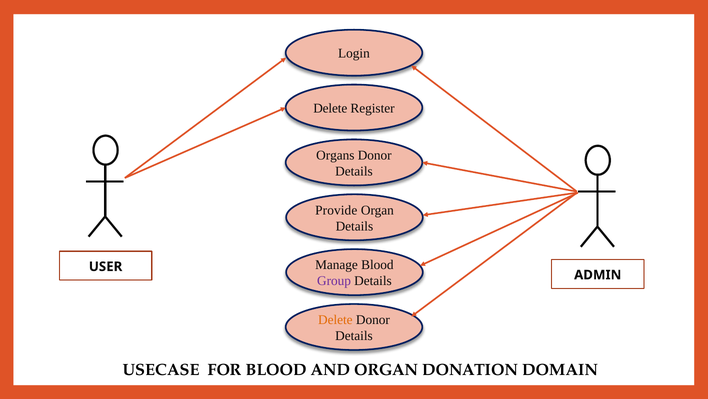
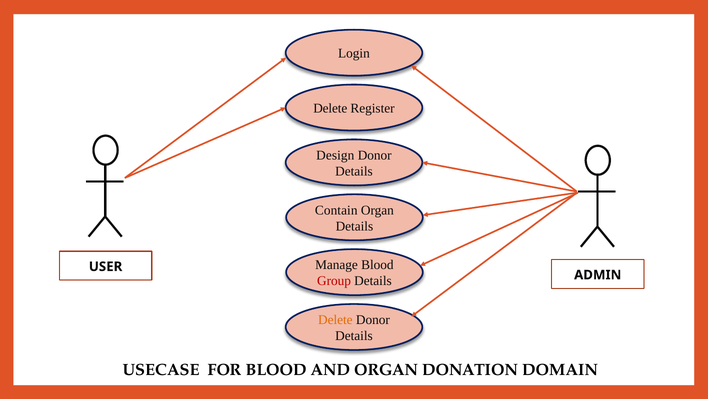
Organs: Organs -> Design
Provide: Provide -> Contain
Group colour: purple -> red
